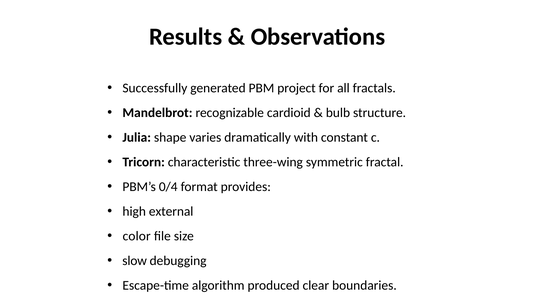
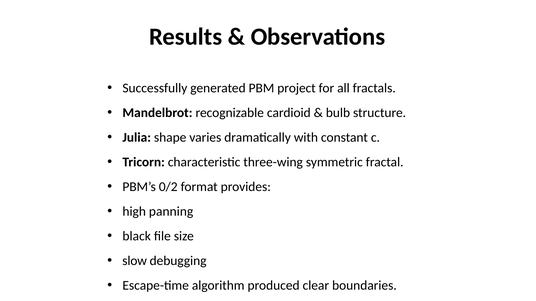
0/4: 0/4 -> 0/2
external: external -> panning
color: color -> black
